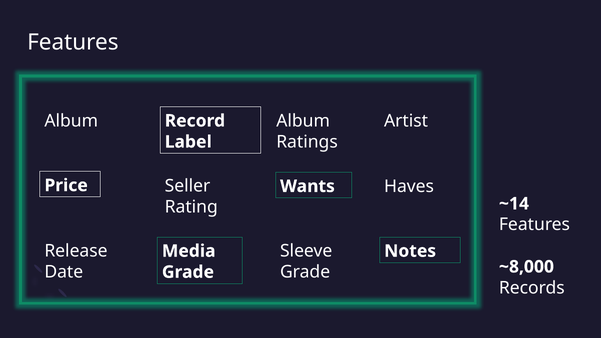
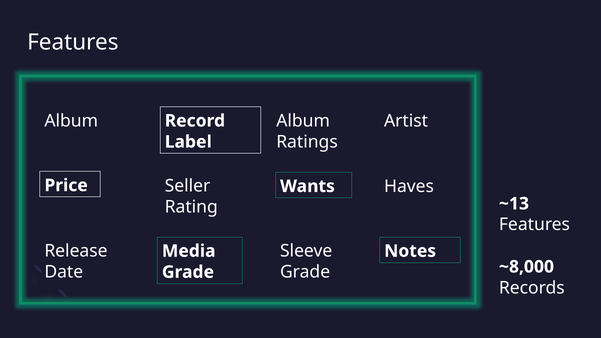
~14: ~14 -> ~13
